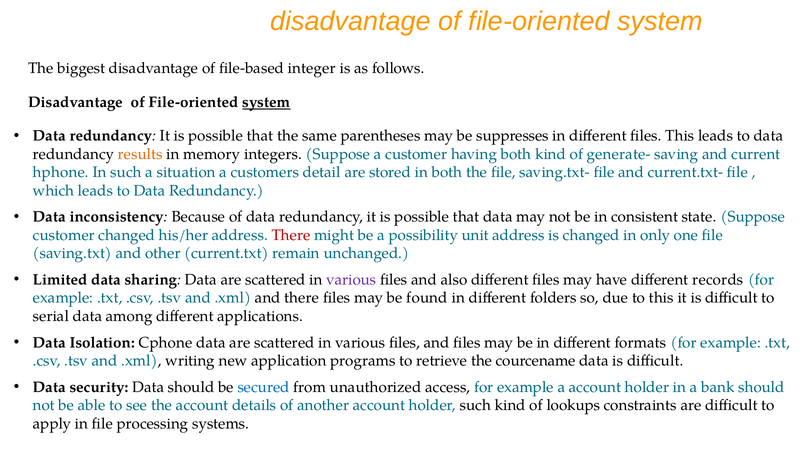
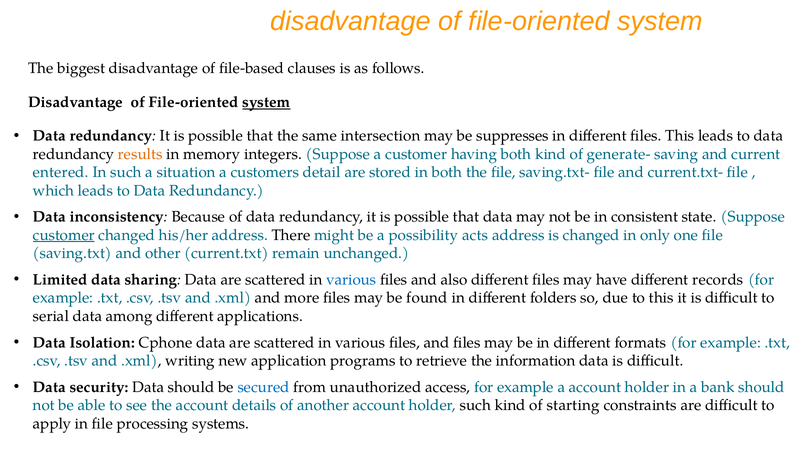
integer: integer -> clauses
parentheses: parentheses -> intersection
hphone: hphone -> entered
customer at (64, 235) underline: none -> present
There at (291, 235) colour: red -> black
unit: unit -> acts
various at (351, 279) colour: purple -> blue
and there: there -> more
courcename: courcename -> information
lookups: lookups -> starting
